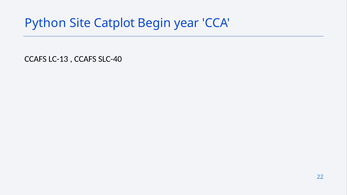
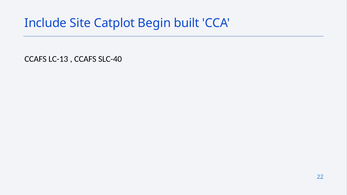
Python: Python -> Include
year: year -> built
